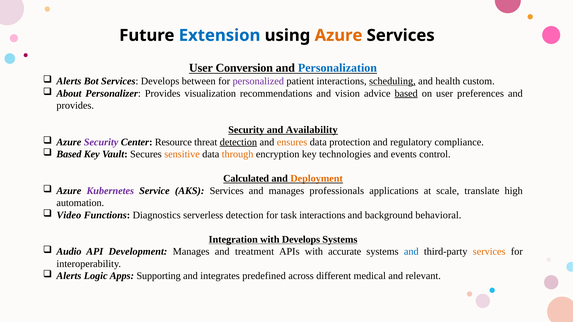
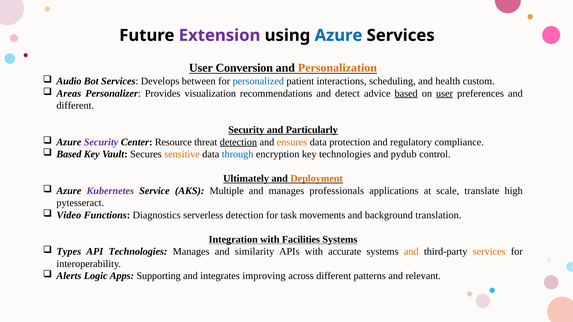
Extension colour: blue -> purple
Azure at (338, 35) colour: orange -> blue
Personalization colour: blue -> orange
Alerts at (69, 81): Alerts -> Audio
personalized colour: purple -> blue
scheduling underline: present -> none
About: About -> Areas
vision: vision -> detect
user at (445, 93) underline: none -> present
provides at (75, 106): provides -> different
Availability: Availability -> Particularly
through colour: orange -> blue
events: events -> pydub
Calculated: Calculated -> Ultimately
AKS Services: Services -> Multiple
automation: automation -> pytesseract
task interactions: interactions -> movements
behavioral: behavioral -> translation
with Develops: Develops -> Facilities
Audio: Audio -> Types
API Development: Development -> Technologies
treatment: treatment -> similarity
and at (411, 252) colour: blue -> orange
predefined: predefined -> improving
medical: medical -> patterns
